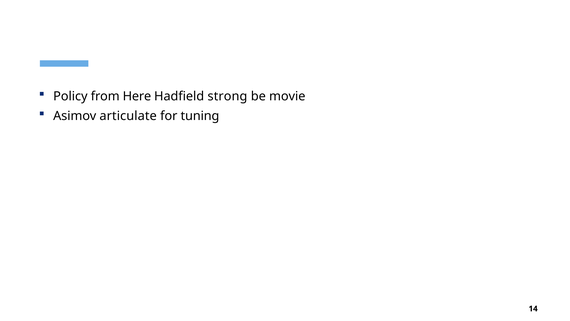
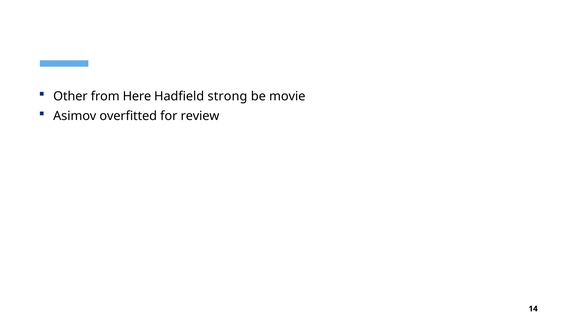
Policy: Policy -> Other
articulate: articulate -> overfitted
tuning: tuning -> review
